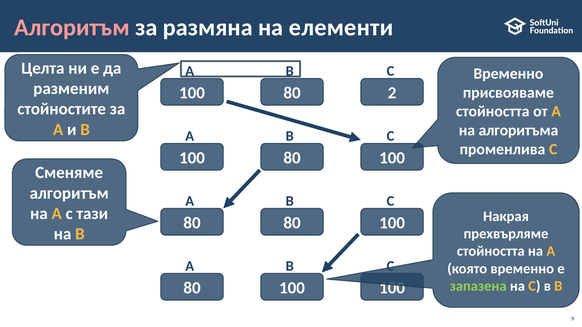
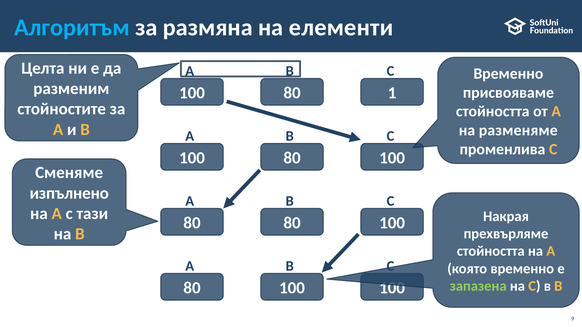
Алгоритъм at (72, 28) colour: pink -> light blue
2: 2 -> 1
алгоритъма: алгоритъма -> разменяме
алгоритъм at (69, 193): алгоритъм -> изпълнено
